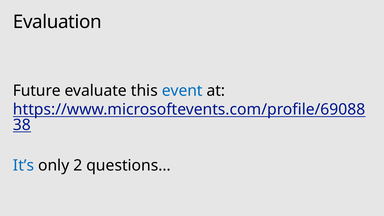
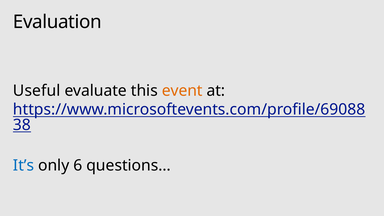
Future: Future -> Useful
event colour: blue -> orange
2: 2 -> 6
